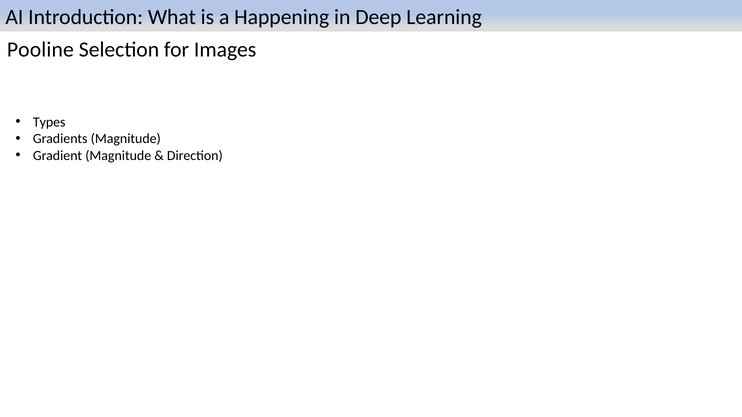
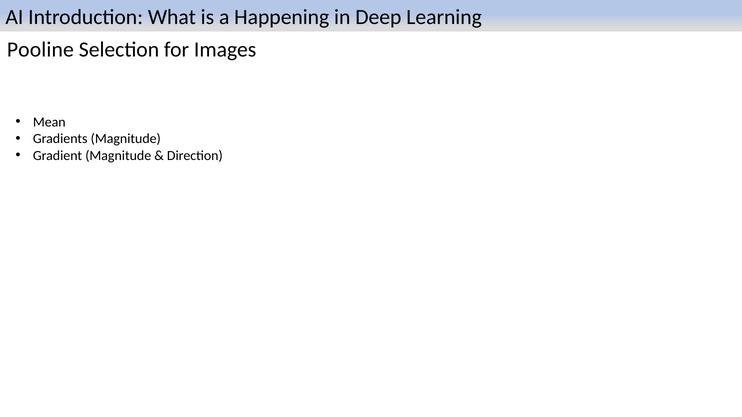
Types: Types -> Mean
